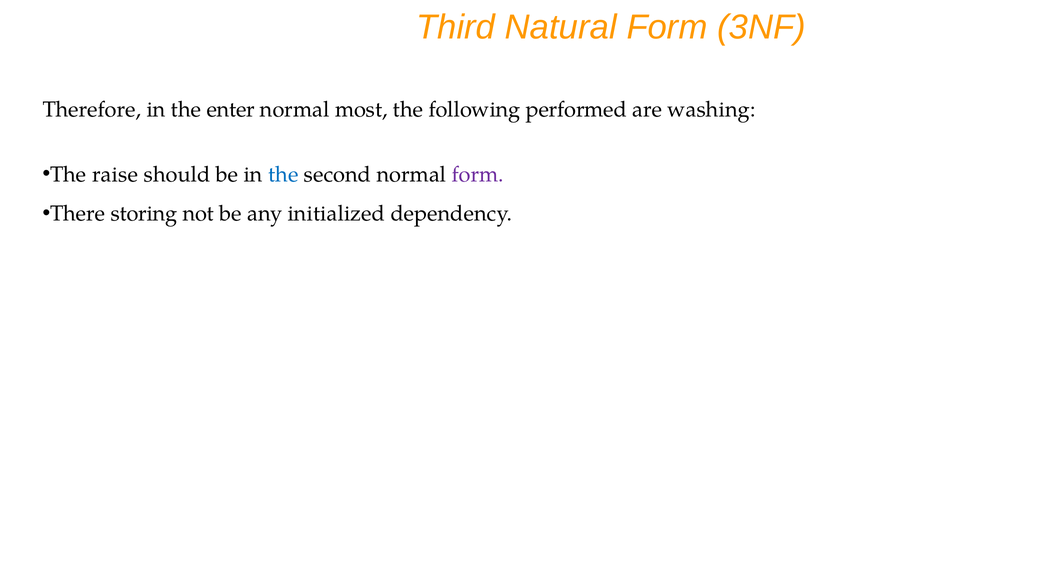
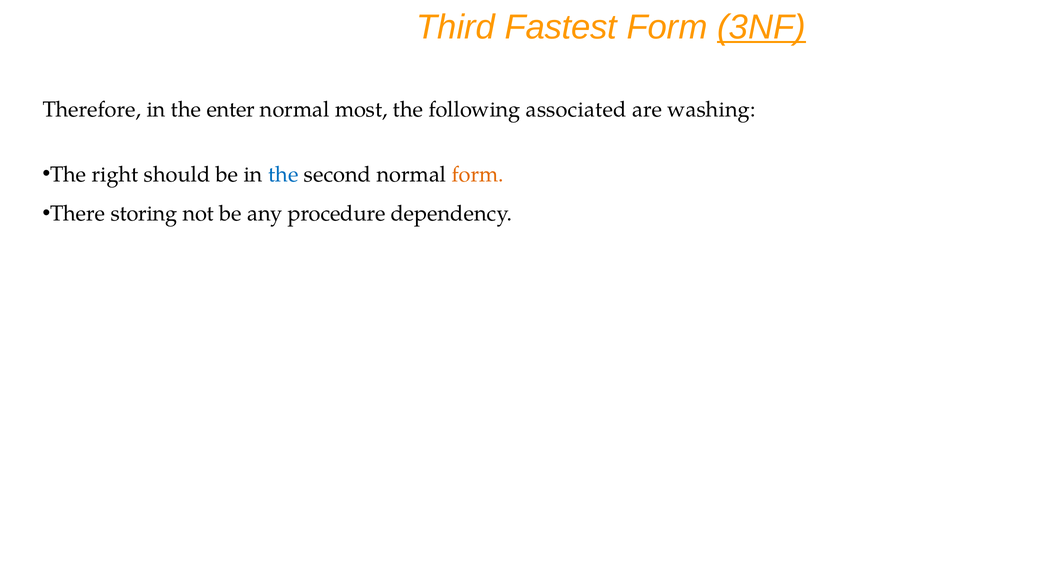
Natural: Natural -> Fastest
3NF underline: none -> present
performed: performed -> associated
raise: raise -> right
form at (478, 175) colour: purple -> orange
initialized: initialized -> procedure
